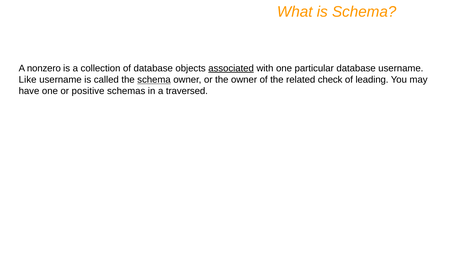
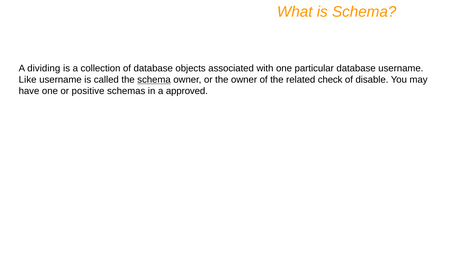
nonzero: nonzero -> dividing
associated underline: present -> none
leading: leading -> disable
traversed: traversed -> approved
